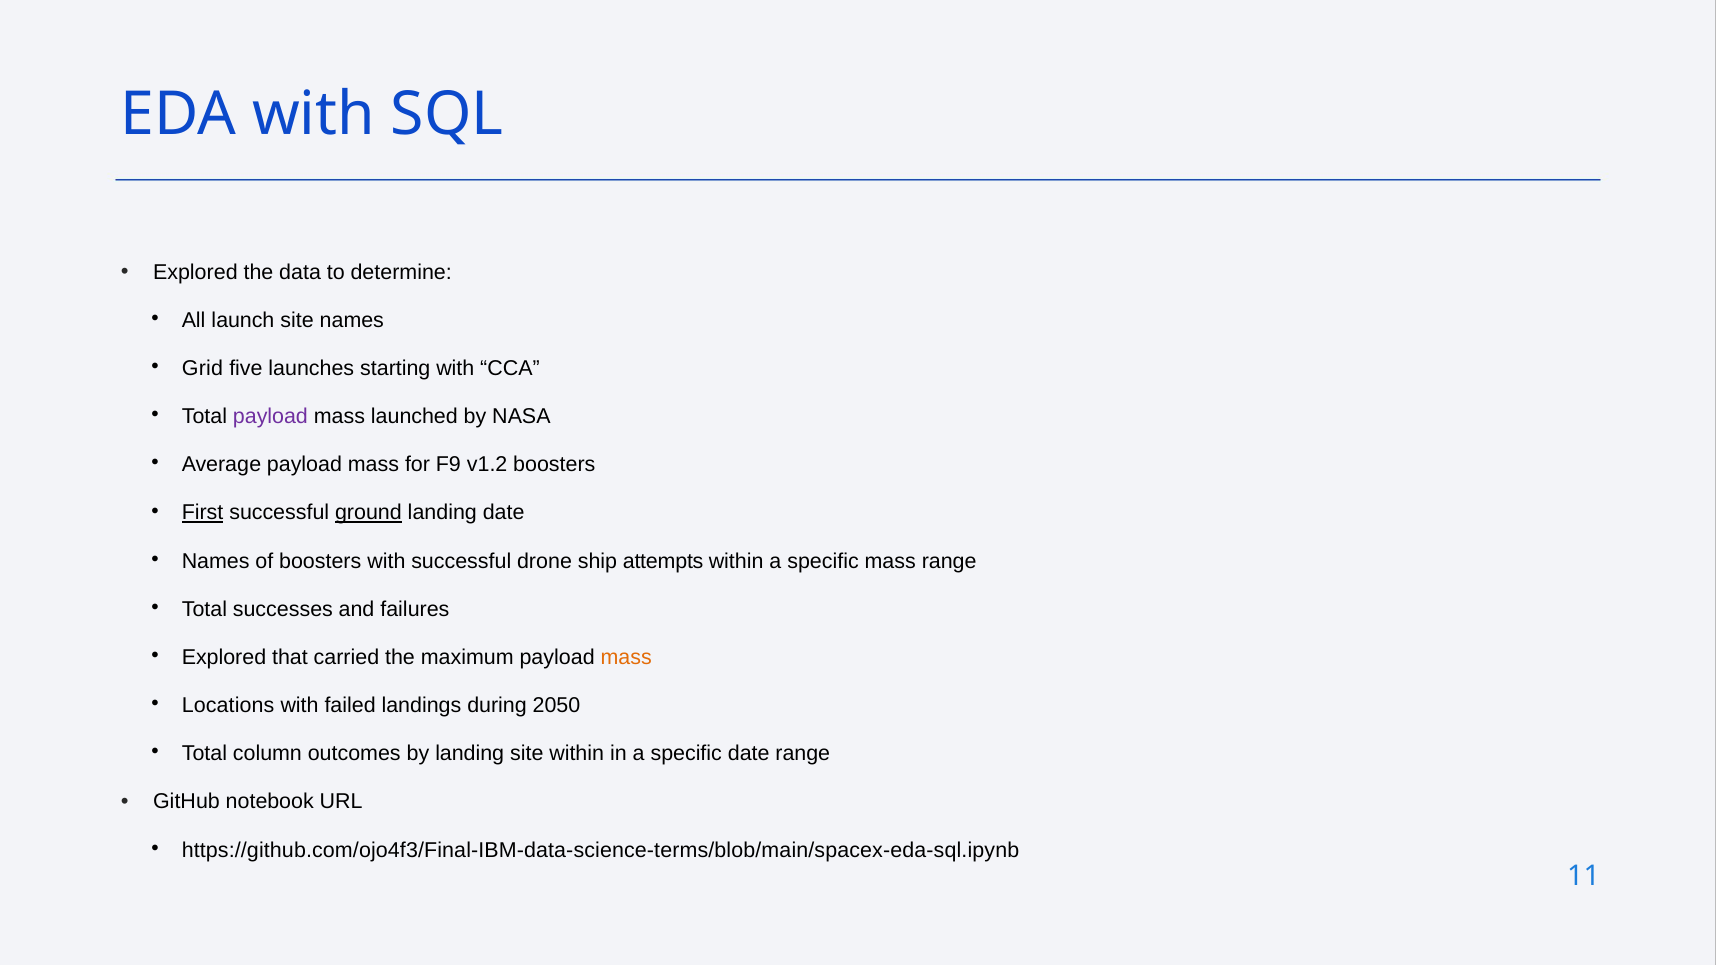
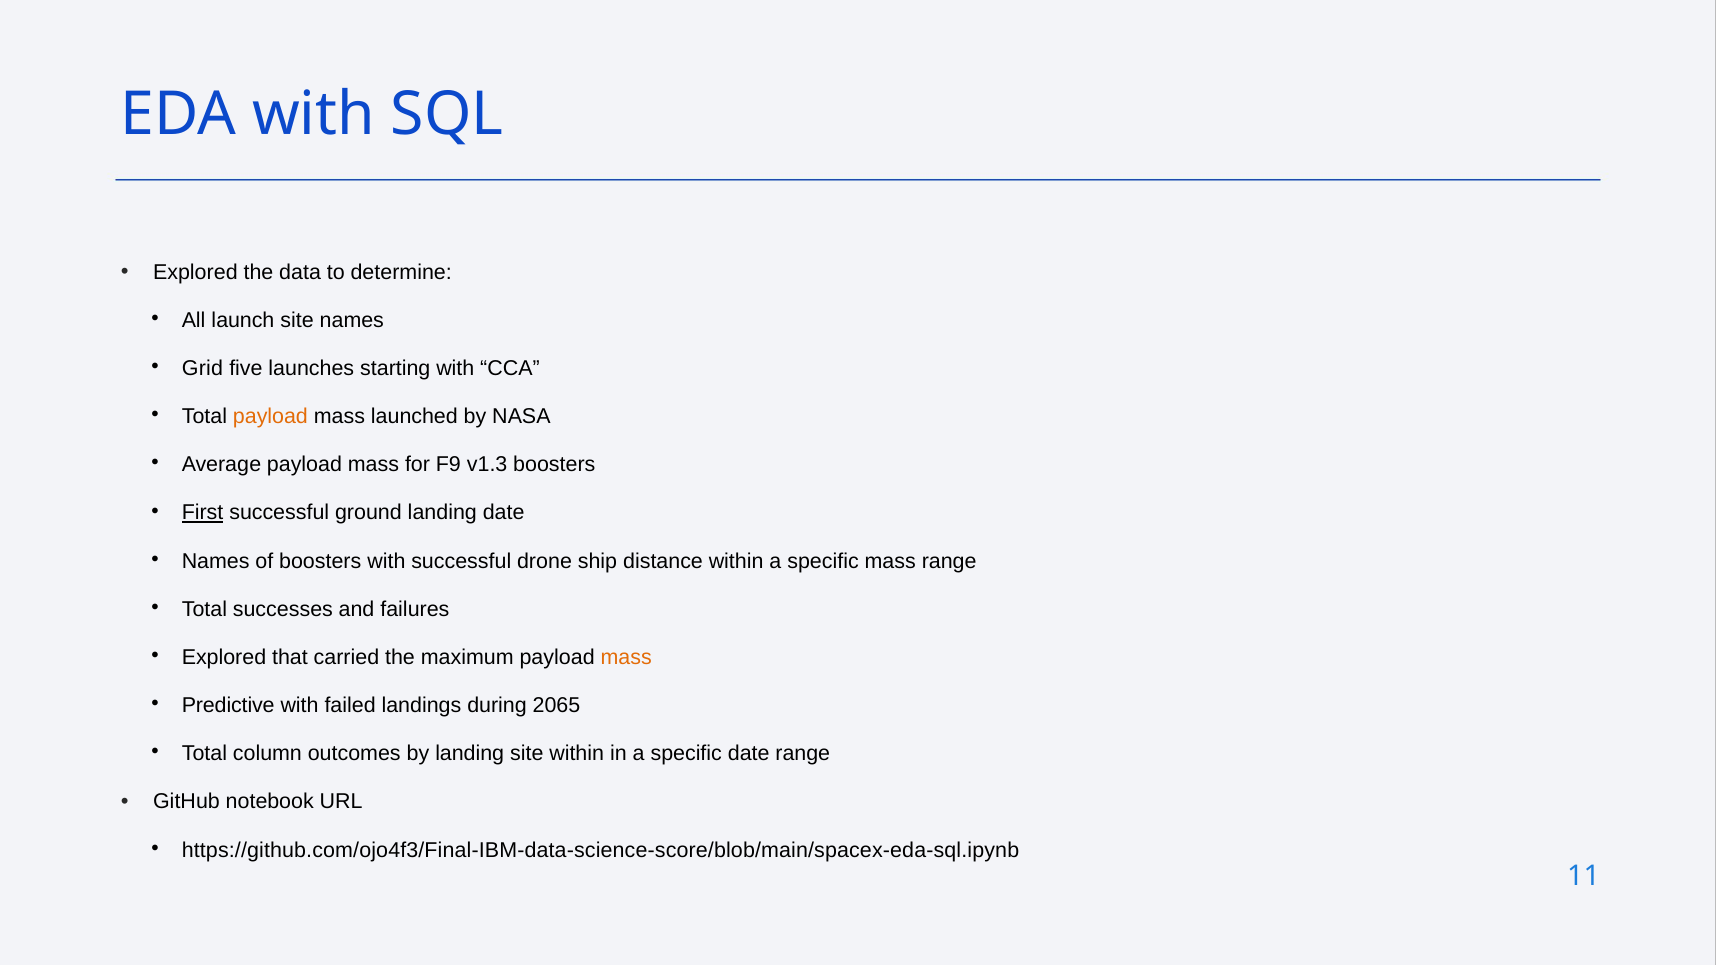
payload at (270, 417) colour: purple -> orange
v1.2: v1.2 -> v1.3
ground underline: present -> none
attempts: attempts -> distance
Locations: Locations -> Predictive
2050: 2050 -> 2065
https://github.com/ojo4f3/Final-IBM-data-science-terms/blob/main/spacex-eda-sql.ipynb: https://github.com/ojo4f3/Final-IBM-data-science-terms/blob/main/spacex-eda-sql.ipynb -> https://github.com/ojo4f3/Final-IBM-data-science-score/blob/main/spacex-eda-sql.ipynb
